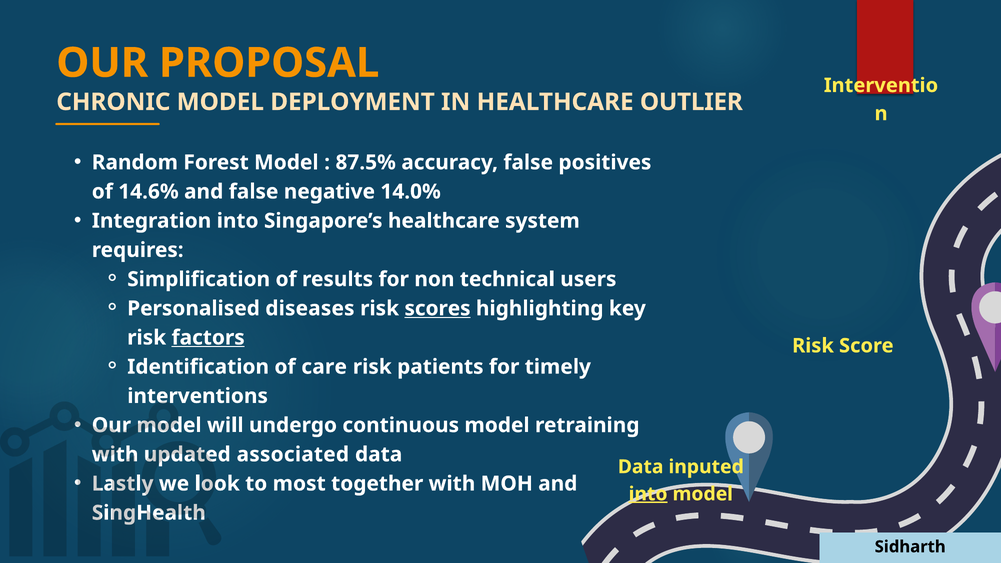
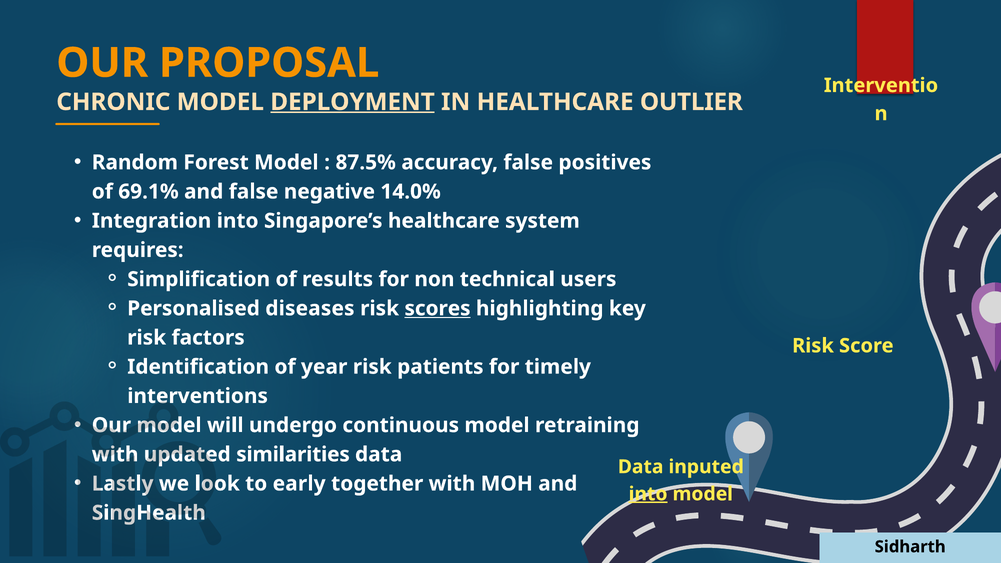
DEPLOYMENT underline: none -> present
14.6%: 14.6% -> 69.1%
factors underline: present -> none
care: care -> year
associated: associated -> similarities
most: most -> early
